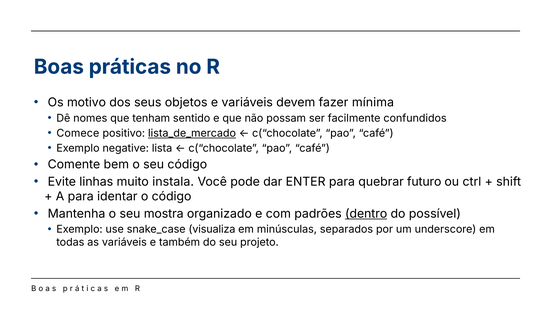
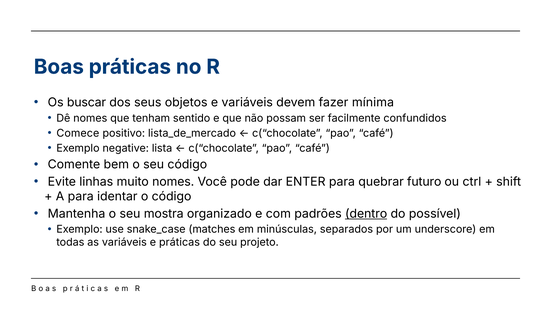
motivo: motivo -> buscar
lista_de_mercado underline: present -> none
muito instala: instala -> nomes
visualiza: visualiza -> matches
e também: também -> práticas
